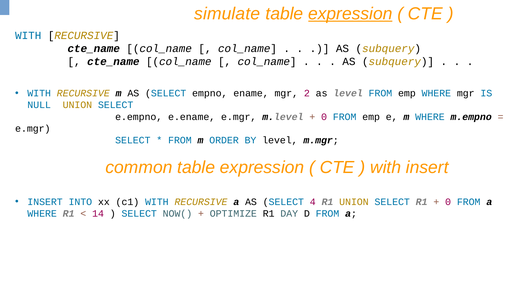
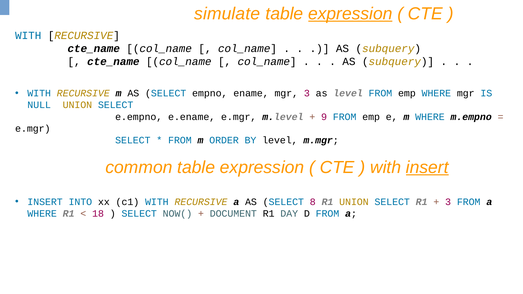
mgr 2: 2 -> 3
0 at (324, 117): 0 -> 9
insert at (427, 167) underline: none -> present
4: 4 -> 8
0 at (448, 202): 0 -> 3
14: 14 -> 18
OPTIMIZE: OPTIMIZE -> DOCUMENT
